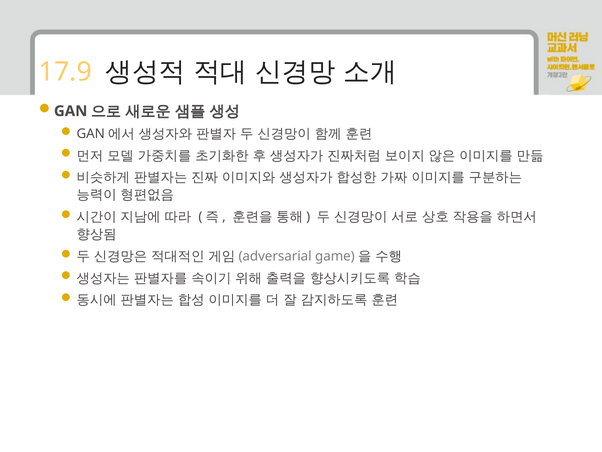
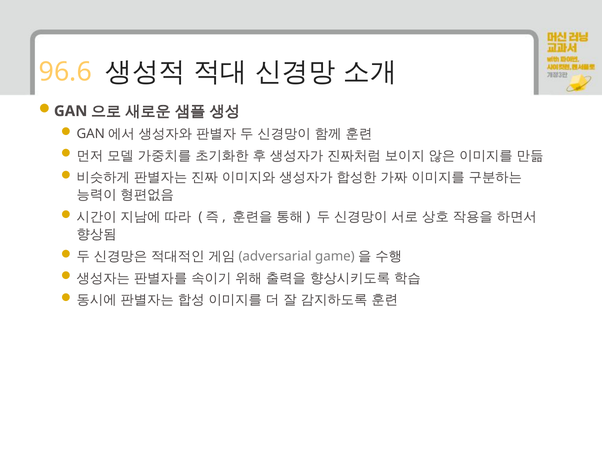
17.9: 17.9 -> 96.6
